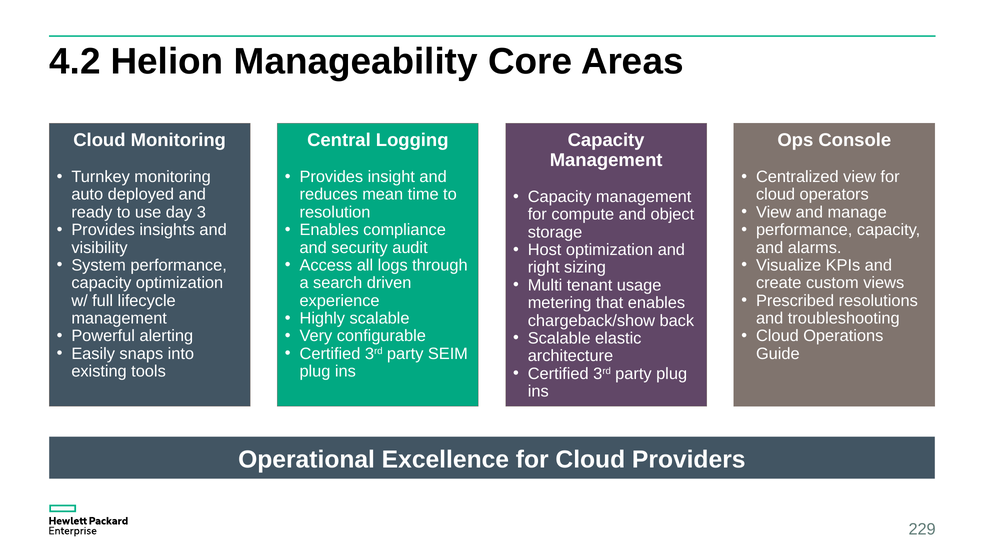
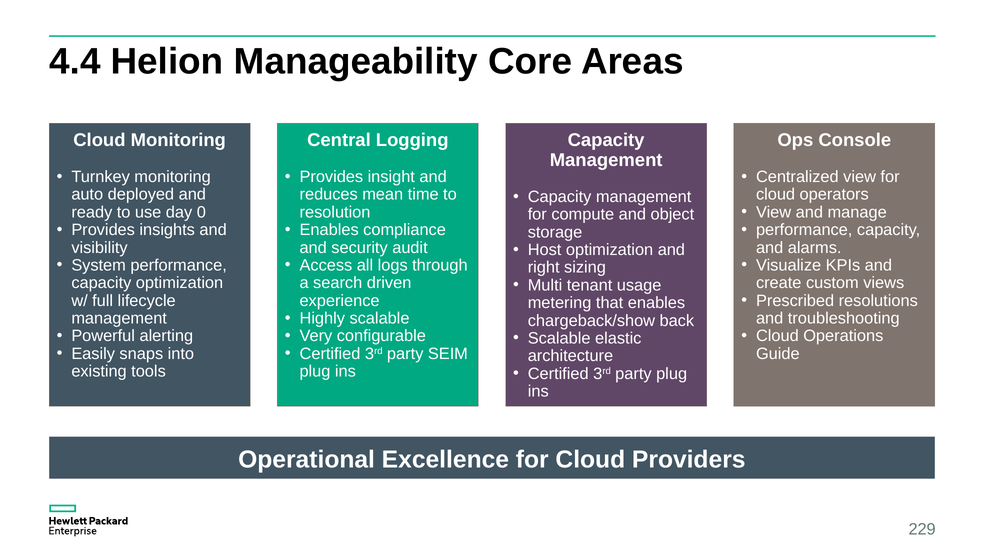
4.2: 4.2 -> 4.4
3: 3 -> 0
